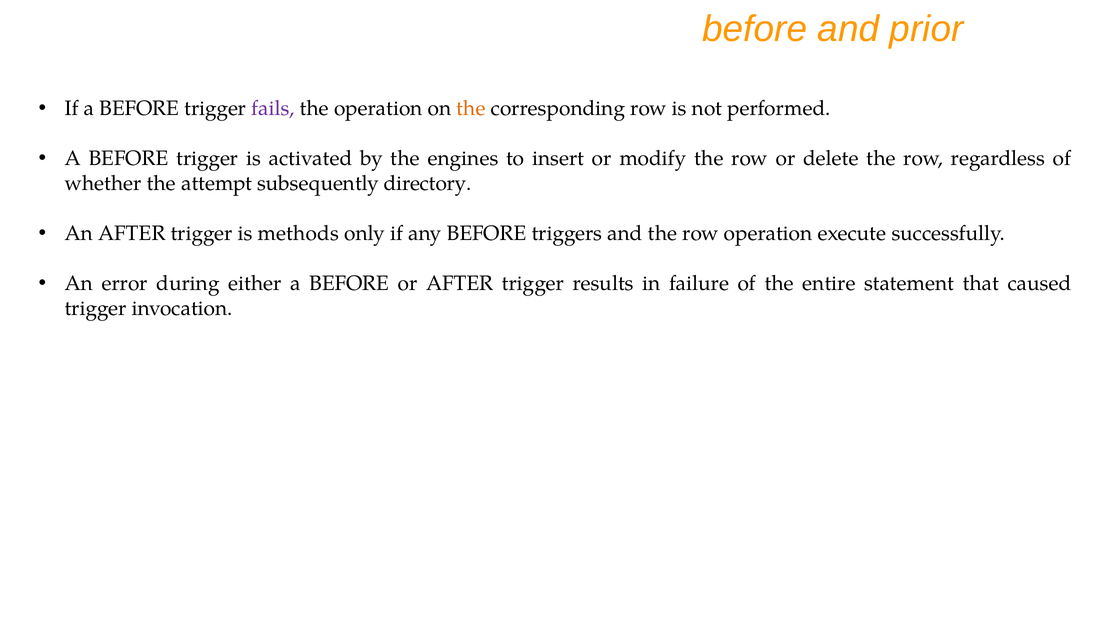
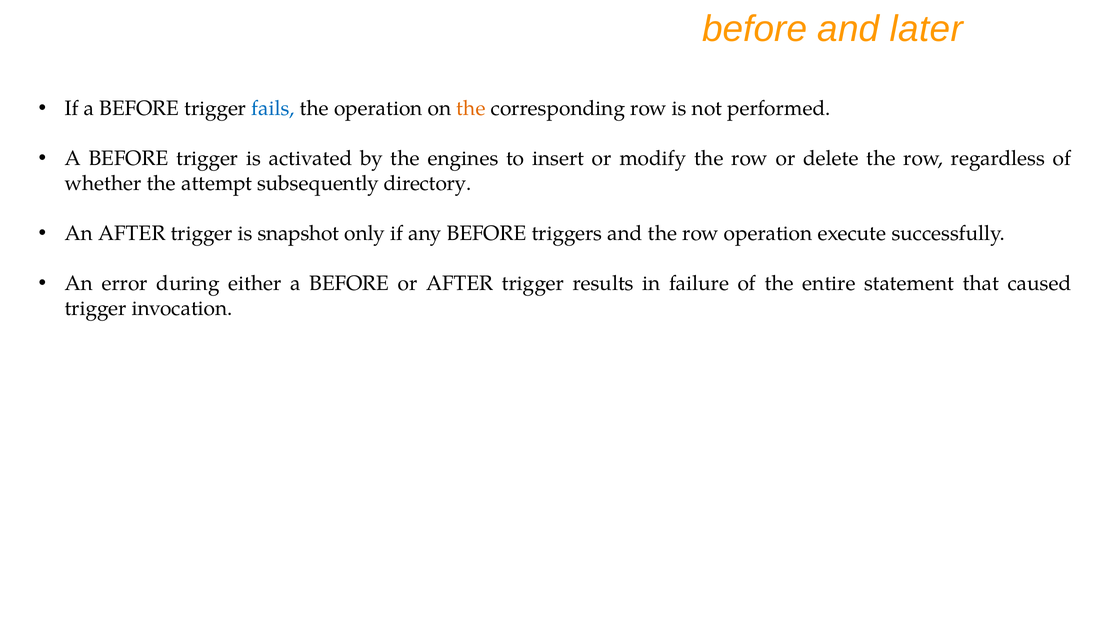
prior: prior -> later
fails colour: purple -> blue
methods: methods -> snapshot
